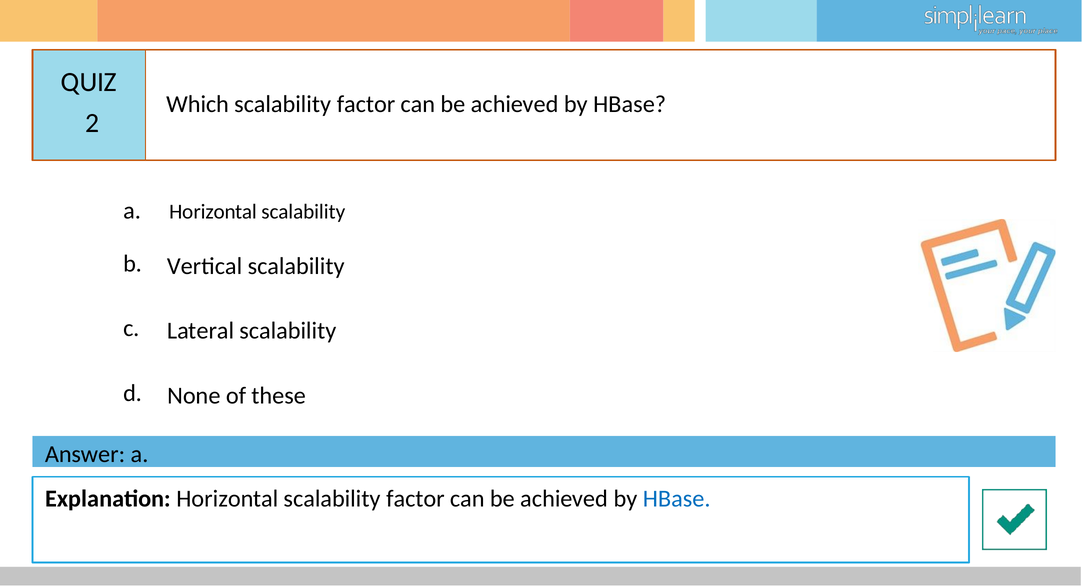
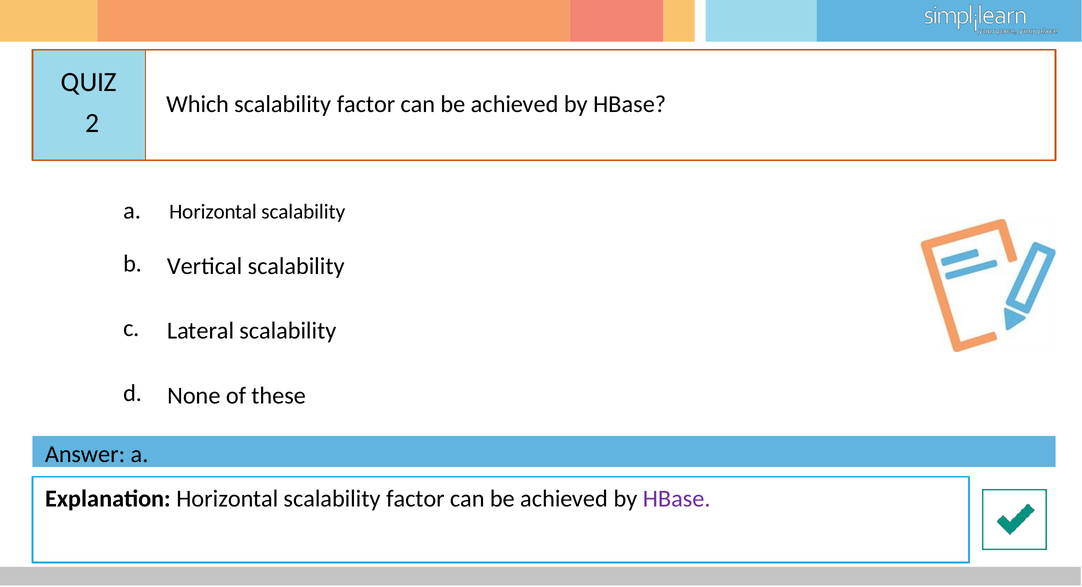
HBase at (677, 499) colour: blue -> purple
